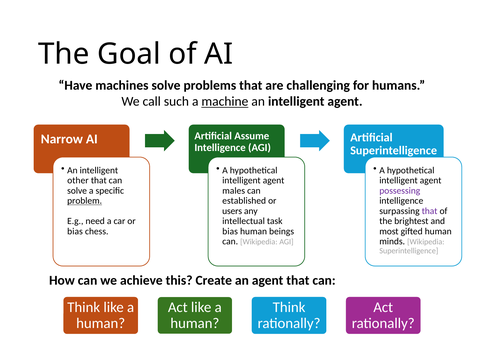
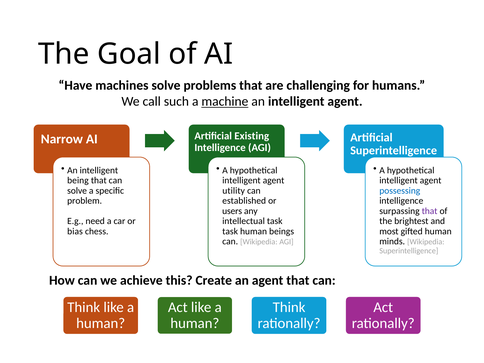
Assume: Assume -> Existing
other: other -> being
males: males -> utility
possessing colour: purple -> blue
problem underline: present -> none
bias at (230, 231): bias -> task
